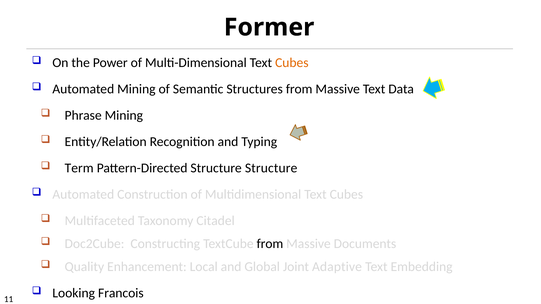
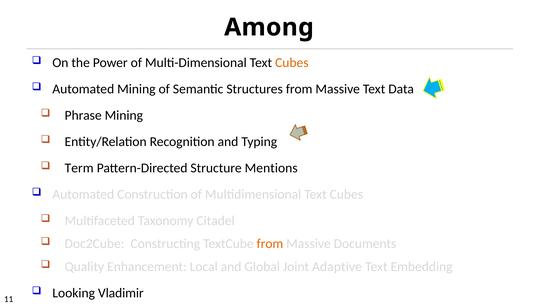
Former: Former -> Among
Structure Structure: Structure -> Mentions
from at (270, 244) colour: black -> orange
Francois: Francois -> Vladimir
